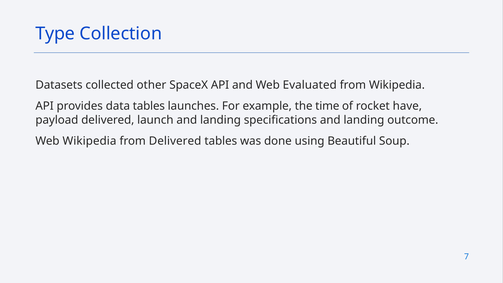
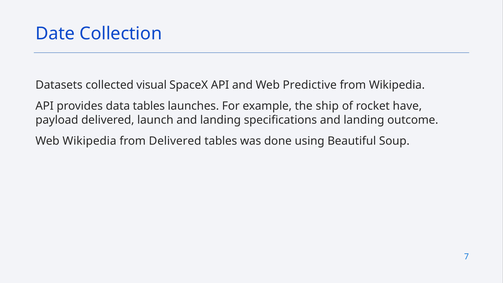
Type: Type -> Date
other: other -> visual
Evaluated: Evaluated -> Predictive
time: time -> ship
